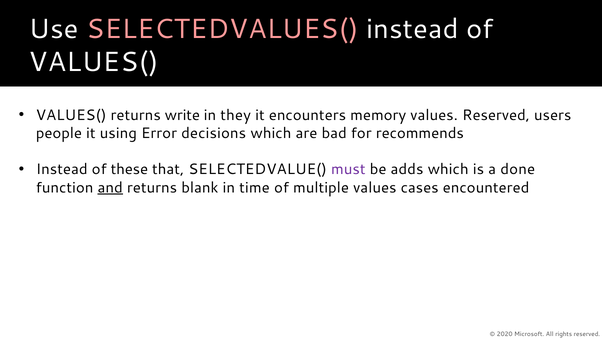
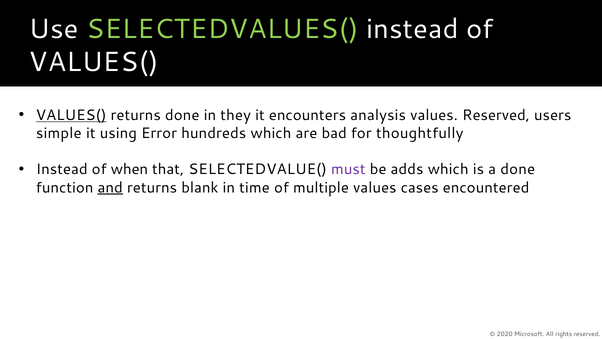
SELECTEDVALUES( colour: pink -> light green
VALUES( at (71, 115) underline: none -> present
returns write: write -> done
memory: memory -> analysis
people: people -> simple
decisions: decisions -> hundreds
recommends: recommends -> thoughtfully
these: these -> when
